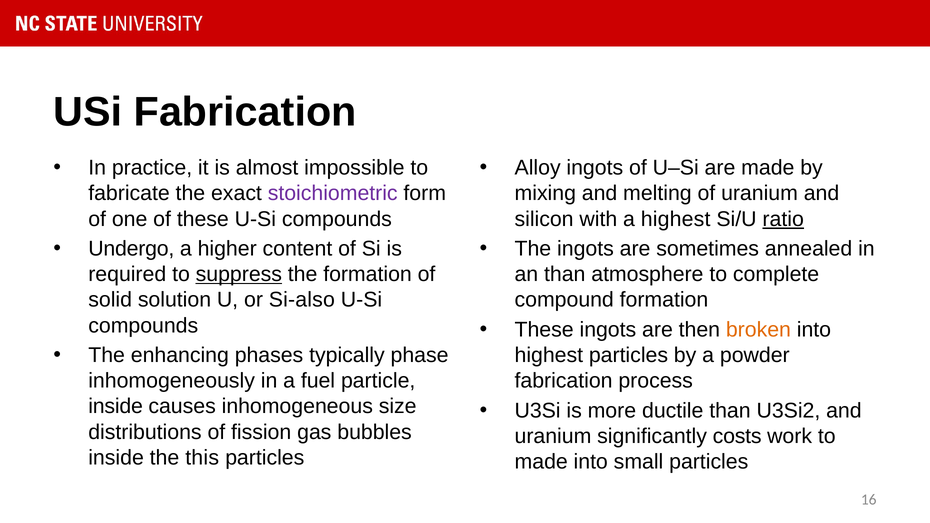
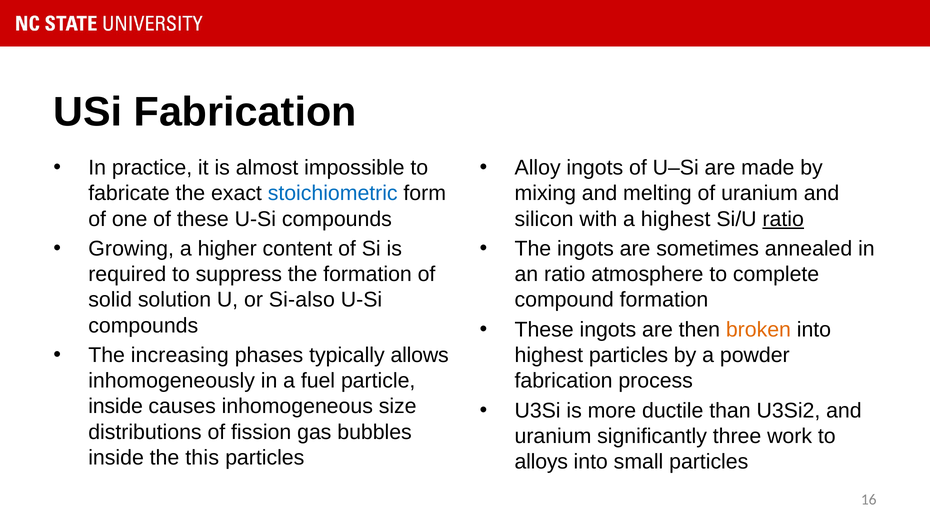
stoichiometric colour: purple -> blue
Undergo: Undergo -> Growing
suppress underline: present -> none
an than: than -> ratio
enhancing: enhancing -> increasing
phase: phase -> allows
costs: costs -> three
made at (541, 462): made -> alloys
